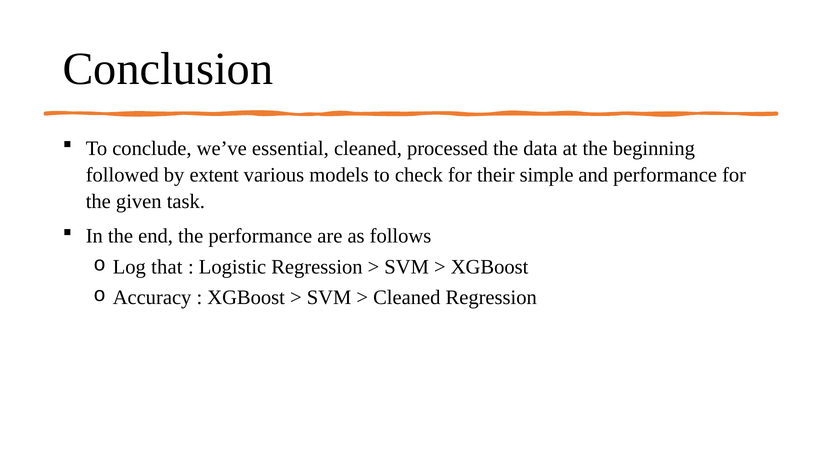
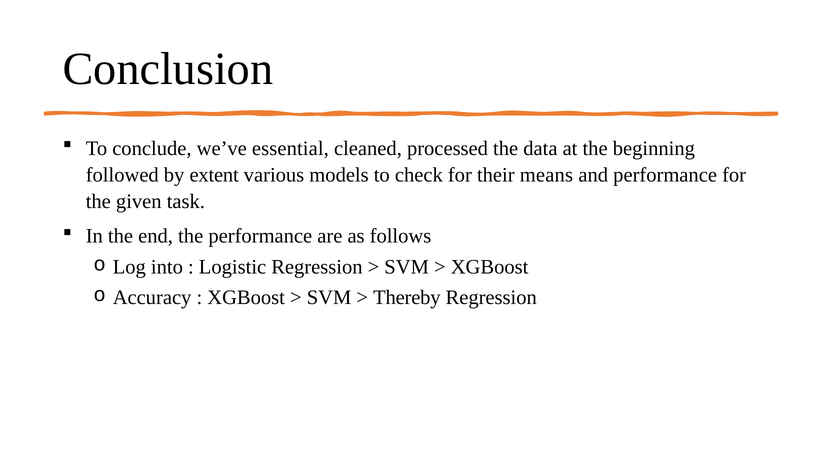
simple: simple -> means
that: that -> into
Cleaned at (407, 298): Cleaned -> Thereby
